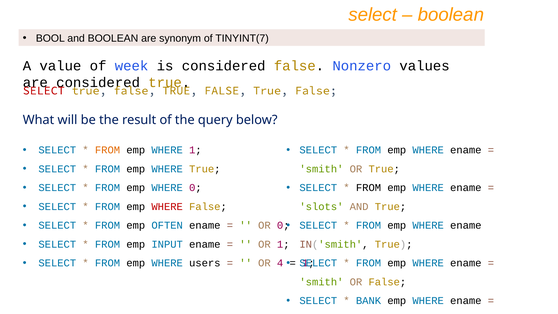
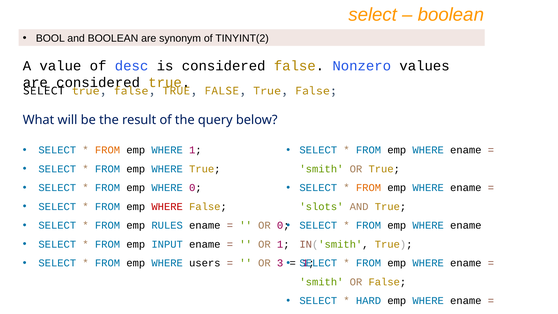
TINYINT(7: TINYINT(7 -> TINYINT(2
week: week -> desc
SELECT at (44, 91) colour: red -> black
FROM at (369, 188) colour: black -> orange
OFTEN: OFTEN -> RULES
4: 4 -> 3
BANK: BANK -> HARD
